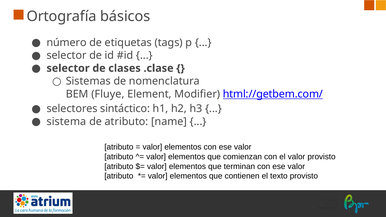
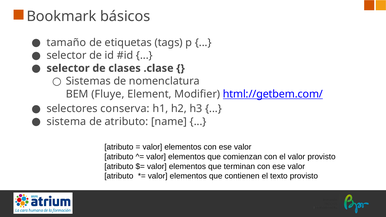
Ortografía: Ortografía -> Bookmark
número: número -> tamaño
sintáctico: sintáctico -> conserva
